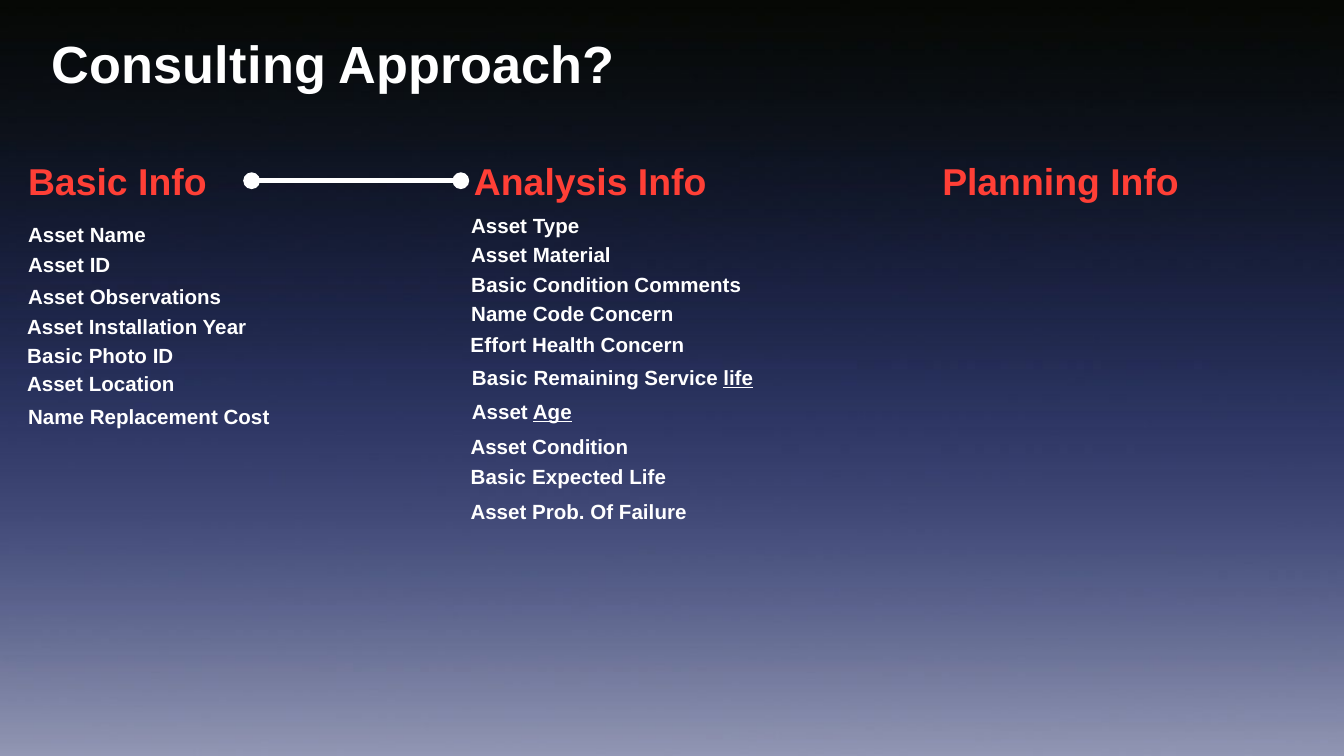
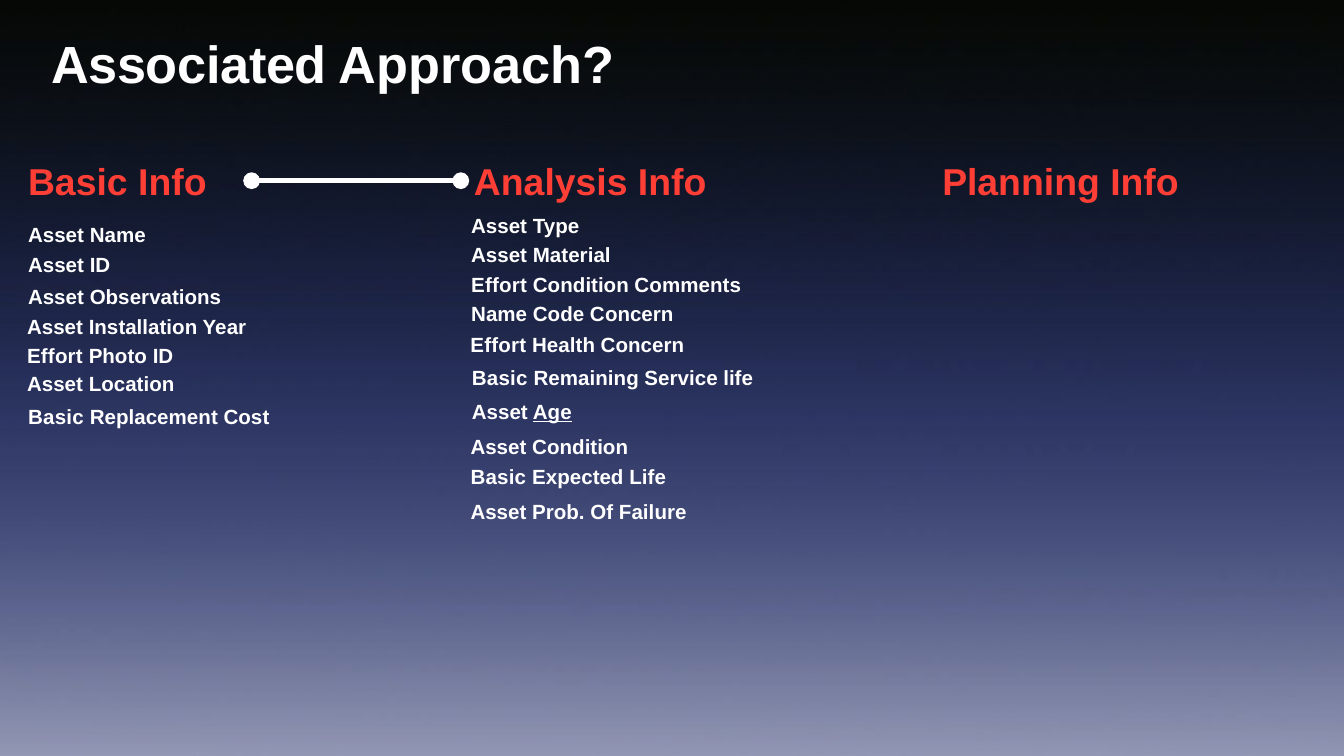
Consulting: Consulting -> Associated
Basic at (499, 286): Basic -> Effort
Basic at (55, 357): Basic -> Effort
life at (738, 379) underline: present -> none
Name at (56, 418): Name -> Basic
